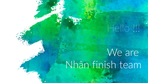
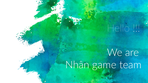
finish: finish -> game
